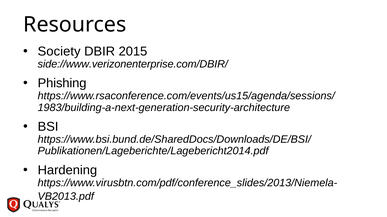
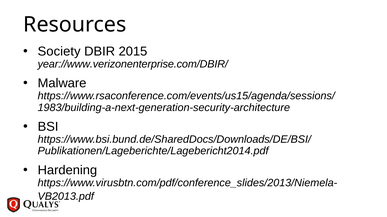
side://www.verizonenterprise.com/DBIR/: side://www.verizonenterprise.com/DBIR/ -> year://www.verizonenterprise.com/DBIR/
Phishing: Phishing -> Malware
